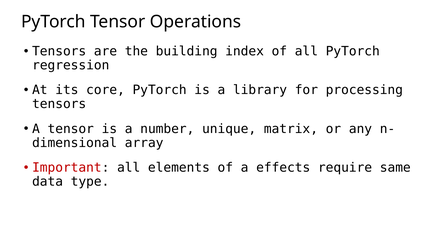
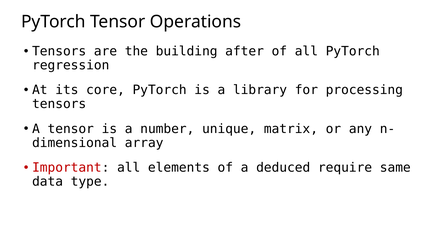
index: index -> after
effects: effects -> deduced
